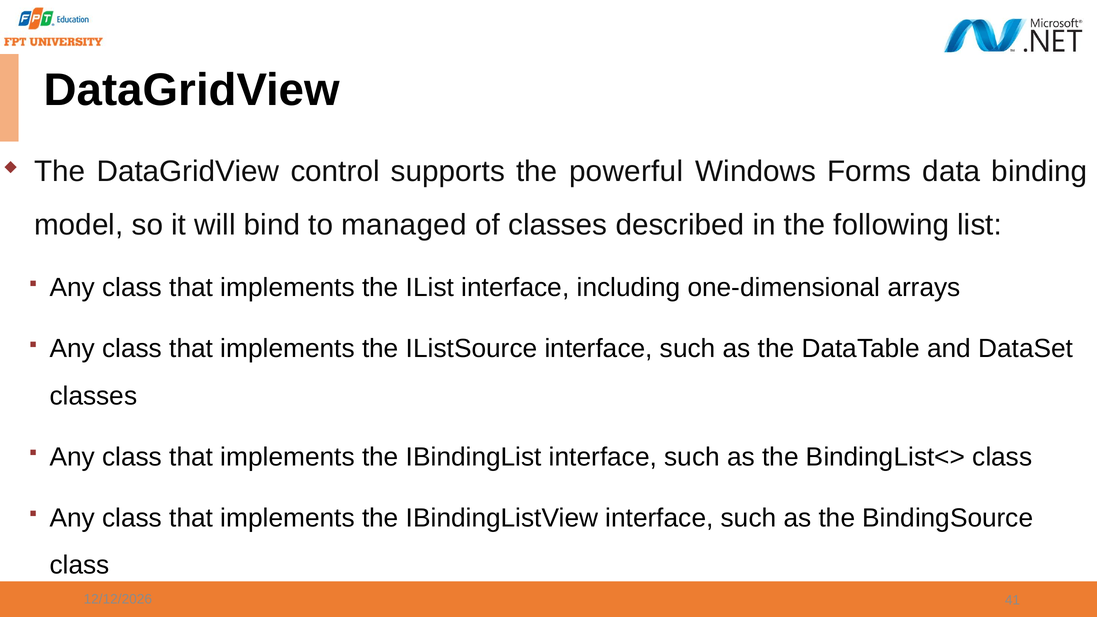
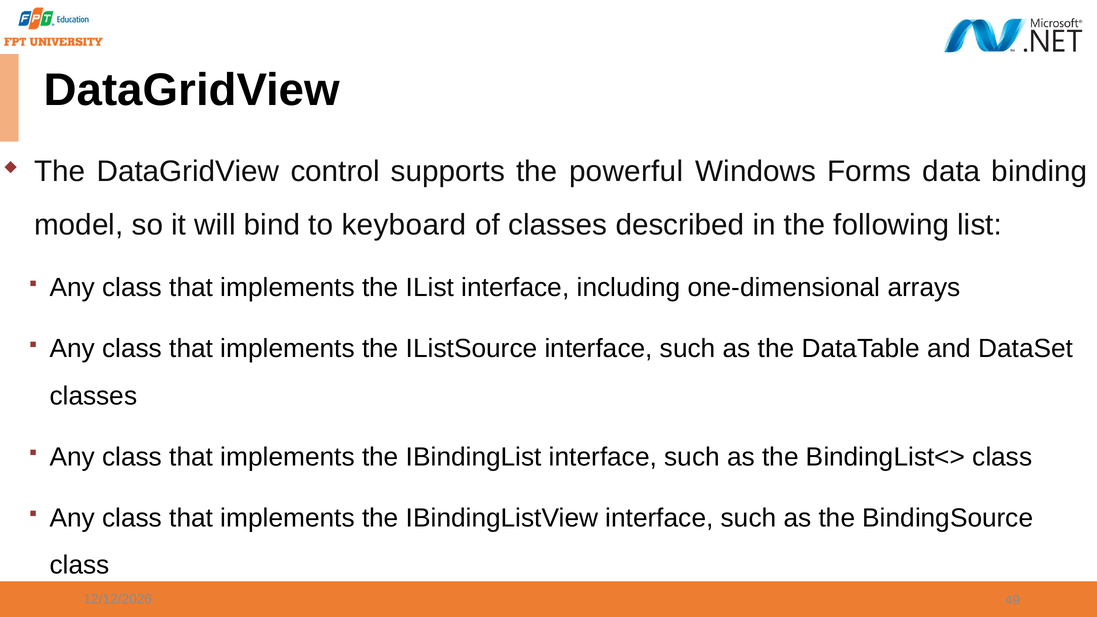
managed: managed -> keyboard
41: 41 -> 49
